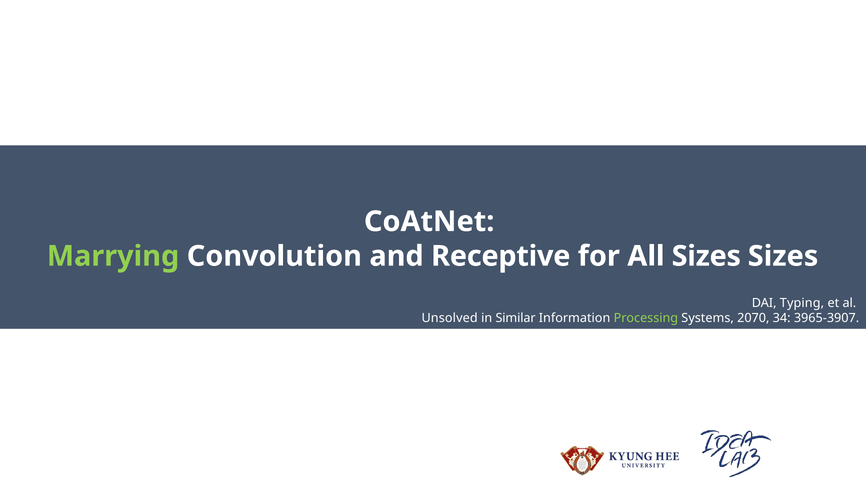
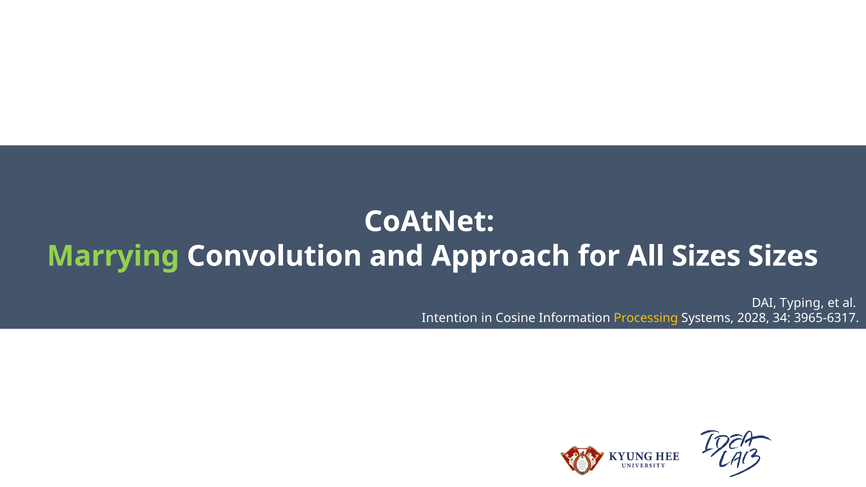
Receptive: Receptive -> Approach
Unsolved: Unsolved -> Intention
Similar: Similar -> Cosine
Processing colour: light green -> yellow
2070: 2070 -> 2028
3965-3907: 3965-3907 -> 3965-6317
